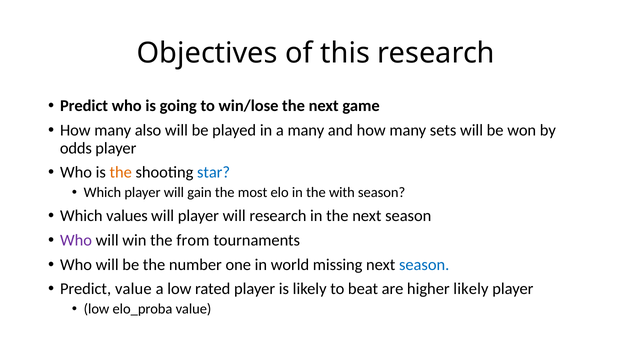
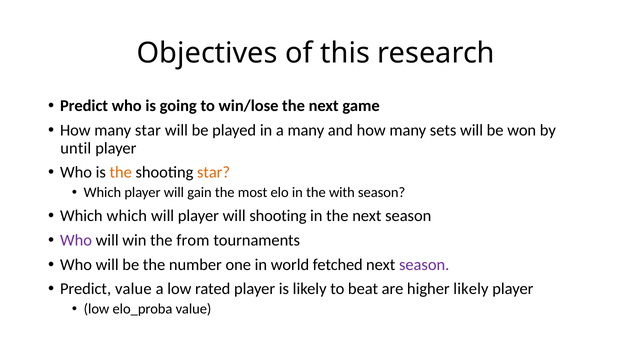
many also: also -> star
odds: odds -> until
star at (214, 172) colour: blue -> orange
Which values: values -> which
will research: research -> shooting
missing: missing -> fetched
season at (424, 264) colour: blue -> purple
